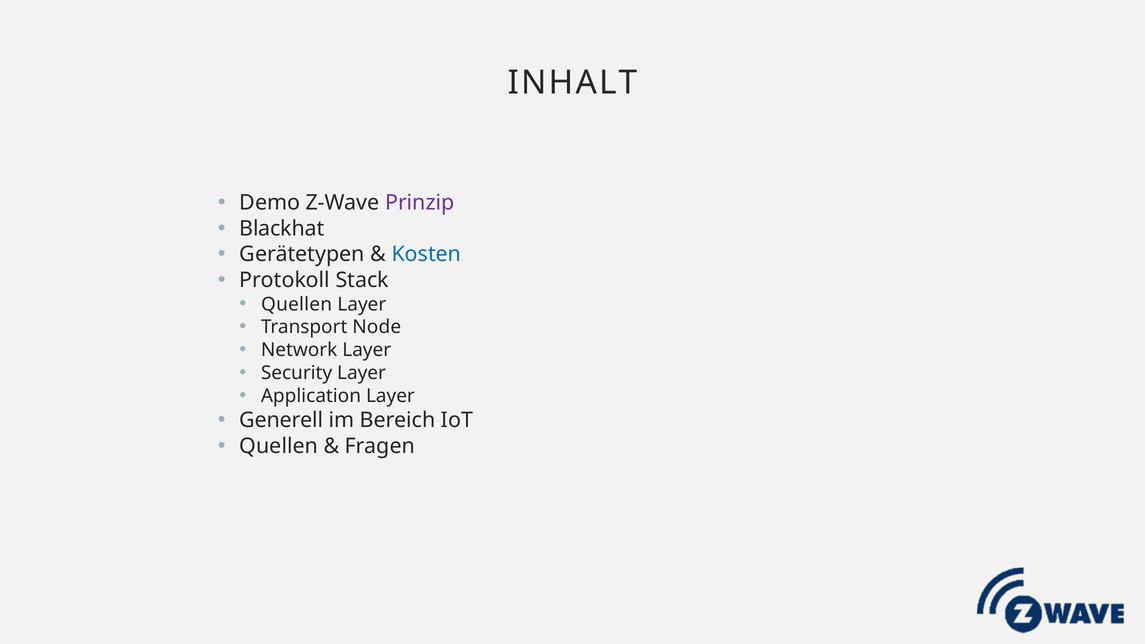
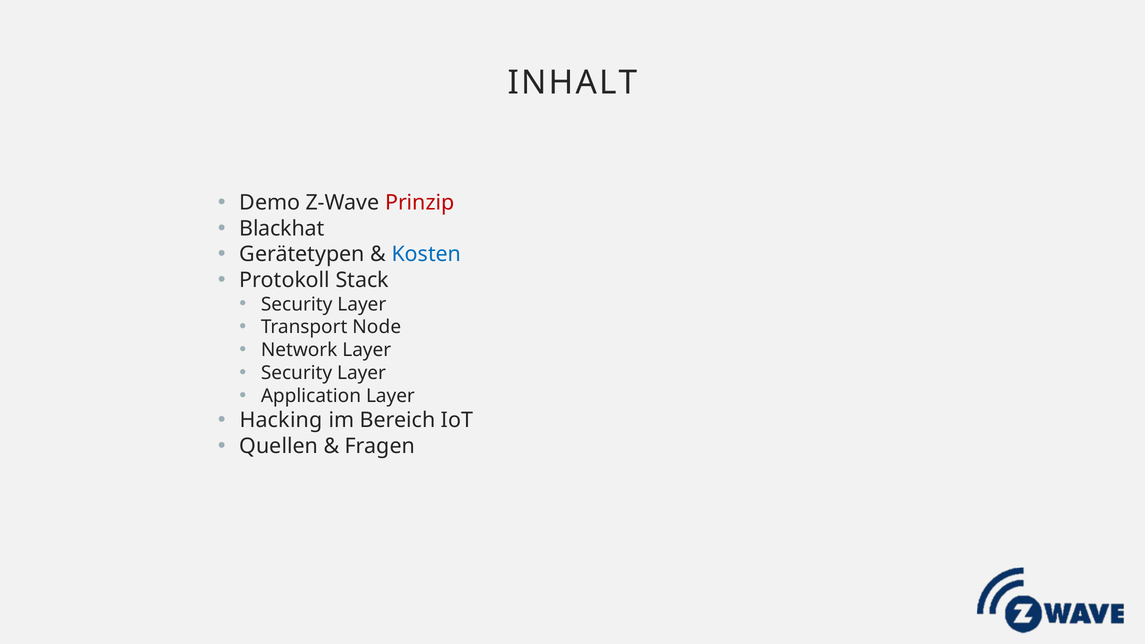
Prinzip colour: purple -> red
Quellen at (297, 304): Quellen -> Security
Generell: Generell -> Hacking
